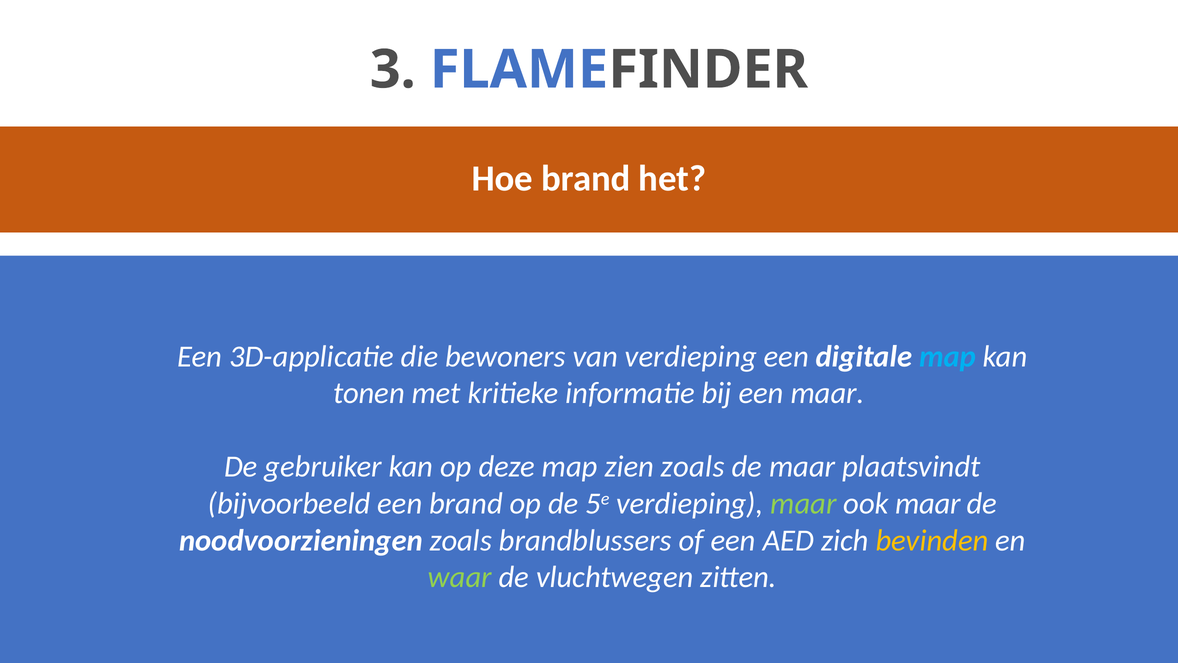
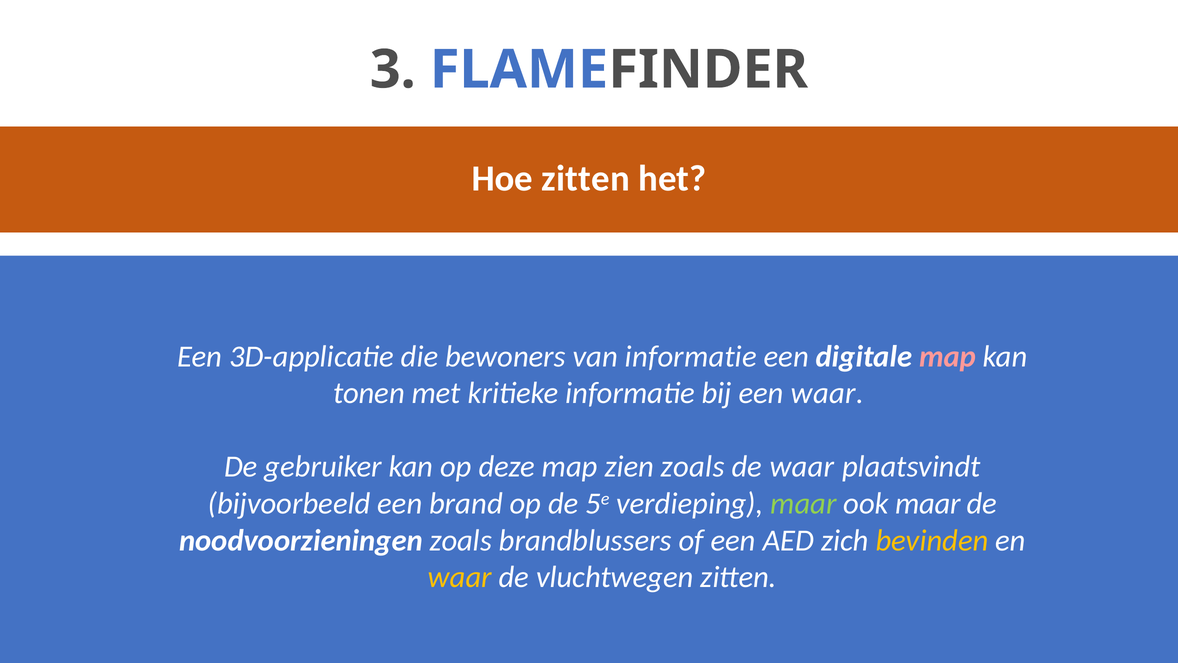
Hoe brand: brand -> zitten
van verdieping: verdieping -> informatie
map at (948, 356) colour: light blue -> pink
een maar: maar -> waar
de maar: maar -> waar
waar at (460, 577) colour: light green -> yellow
